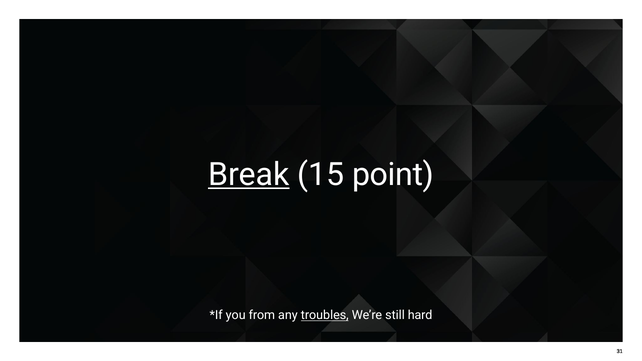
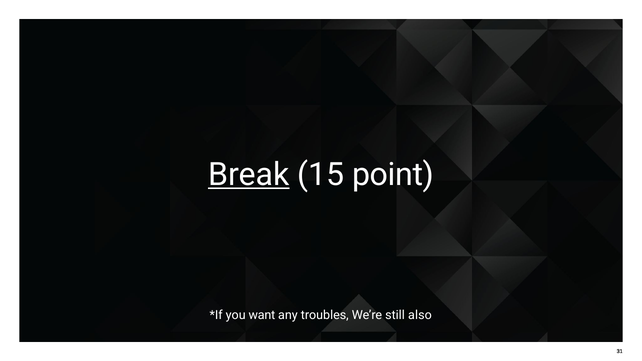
from: from -> want
troubles underline: present -> none
hard: hard -> also
